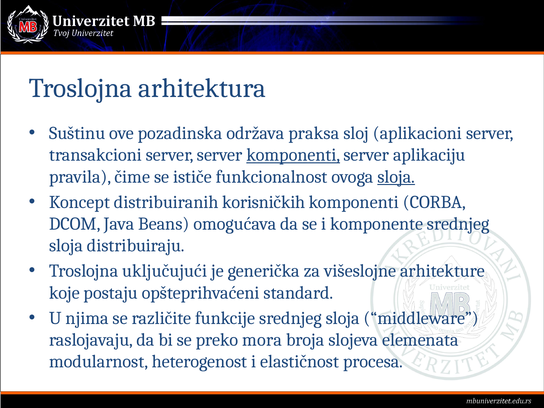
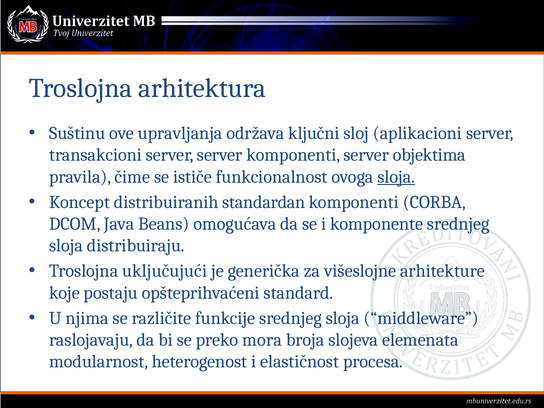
pozadinska: pozadinska -> upravljanja
praksa: praksa -> ključni
komponenti at (293, 155) underline: present -> none
aplikaciju: aplikaciju -> objektima
korisničkih: korisničkih -> standardan
